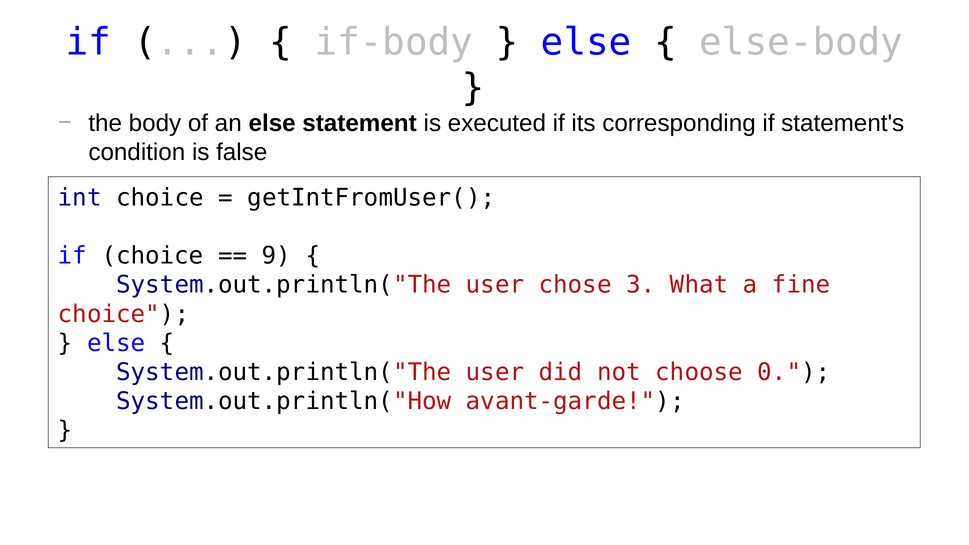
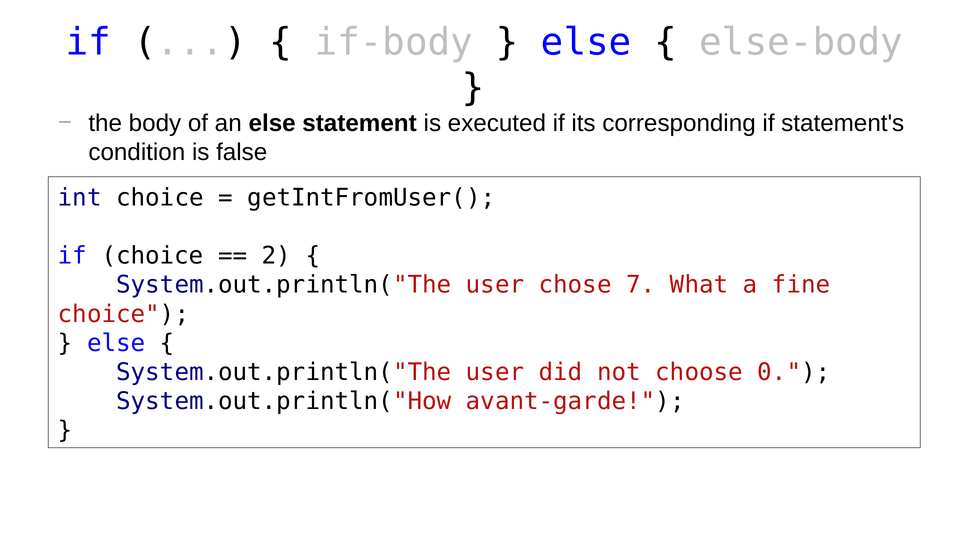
9: 9 -> 2
3: 3 -> 7
